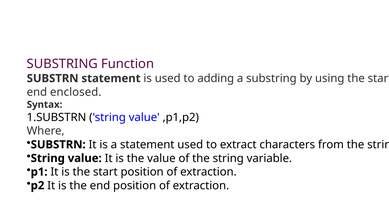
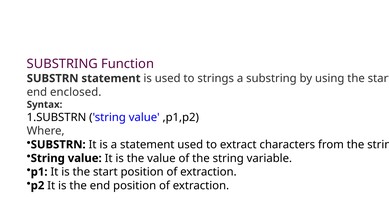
adding: adding -> strings
